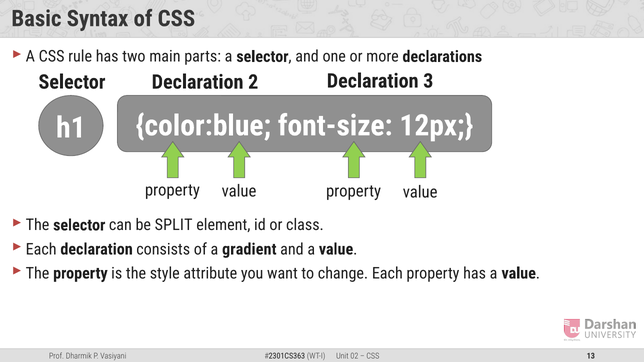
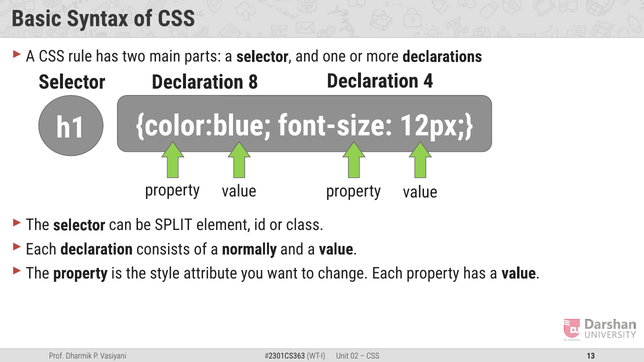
2: 2 -> 8
3: 3 -> 4
gradient: gradient -> normally
